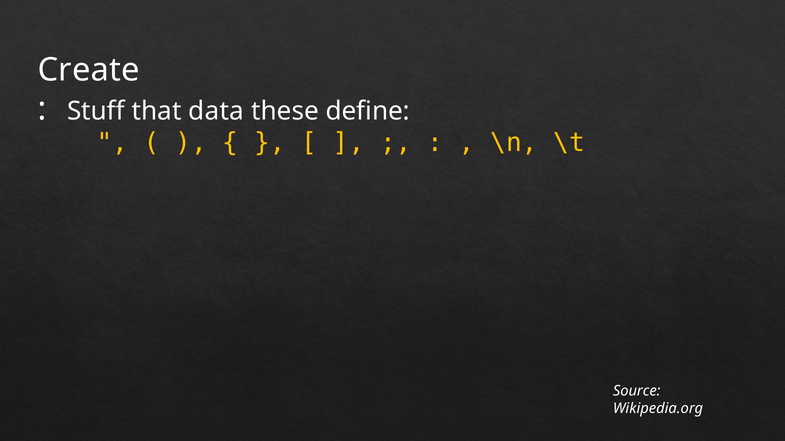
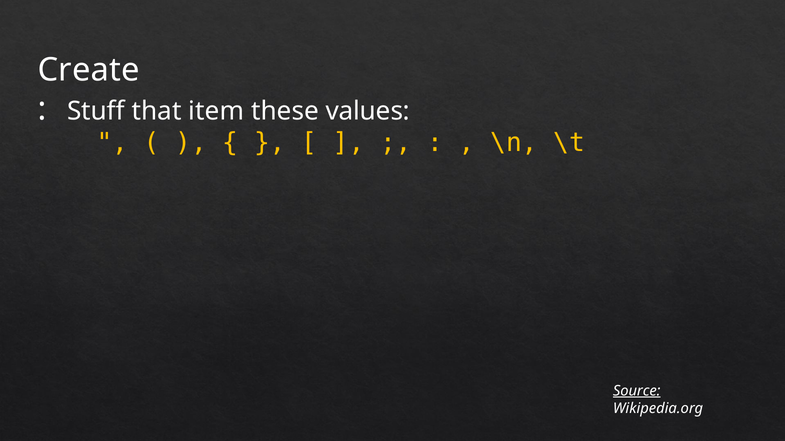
data: data -> item
define: define -> values
Source underline: none -> present
